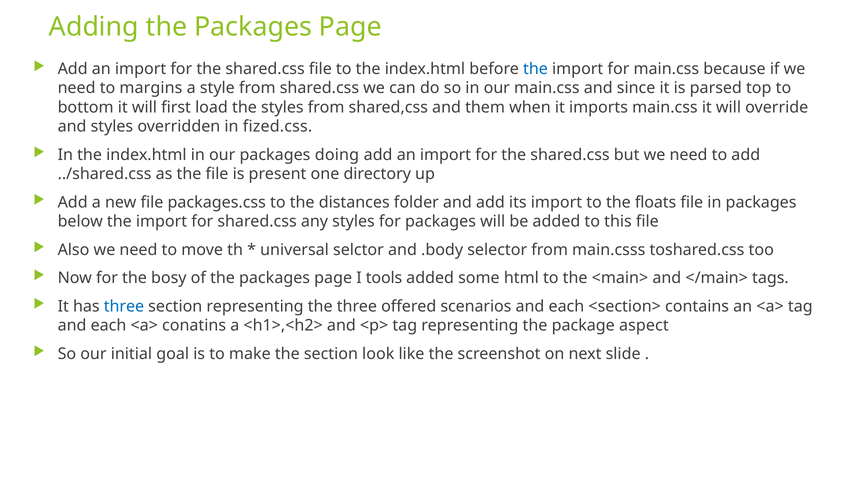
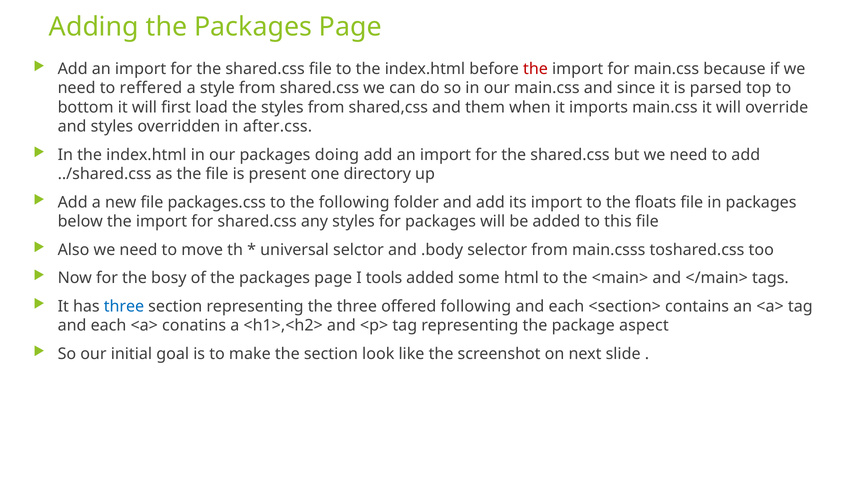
the at (536, 69) colour: blue -> red
margins: margins -> reffered
fized.css: fized.css -> after.css
the distances: distances -> following
offered scenarios: scenarios -> following
